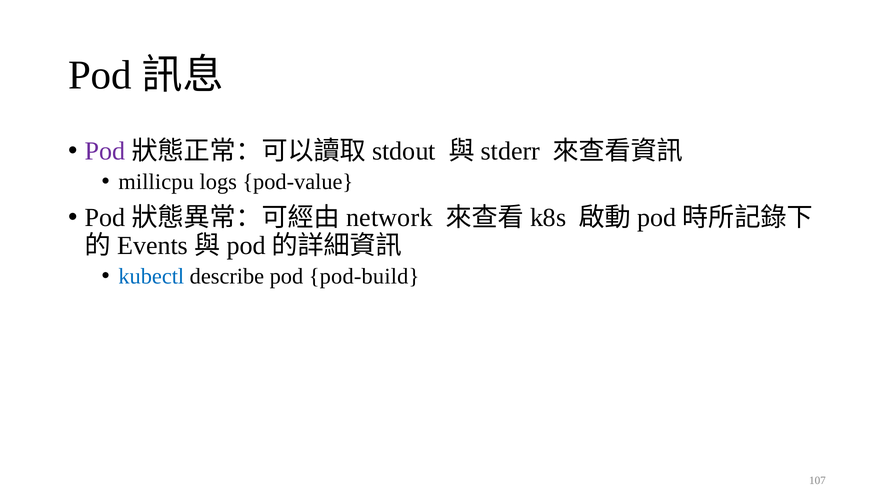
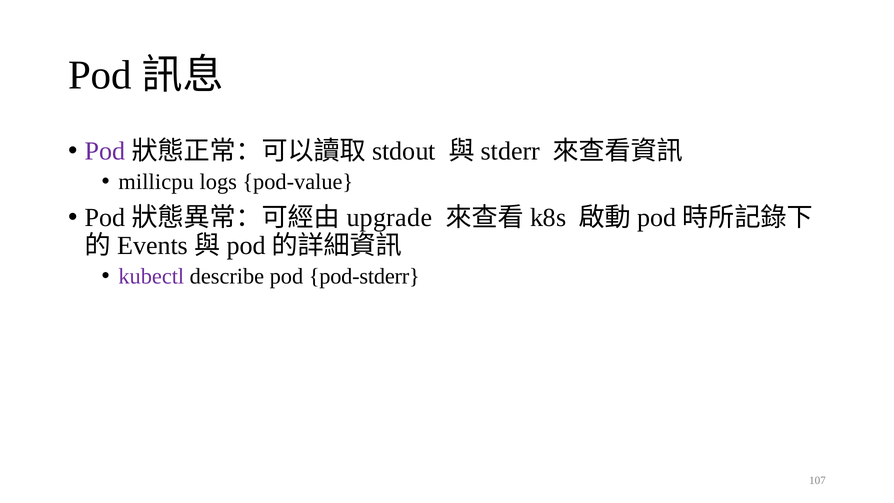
network: network -> upgrade
kubectl colour: blue -> purple
pod-build: pod-build -> pod-stderr
